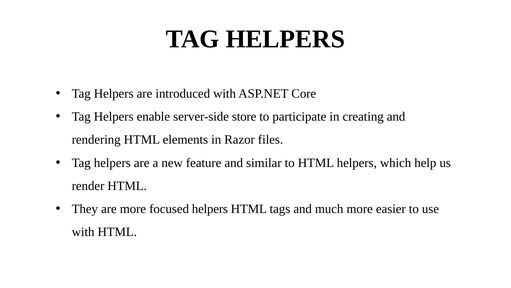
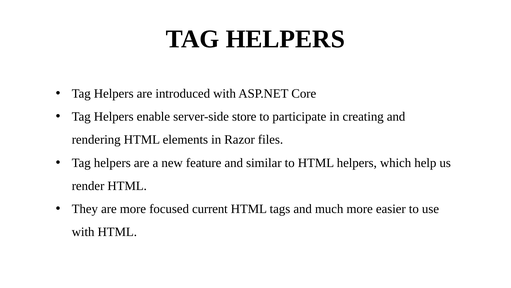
focused helpers: helpers -> current
